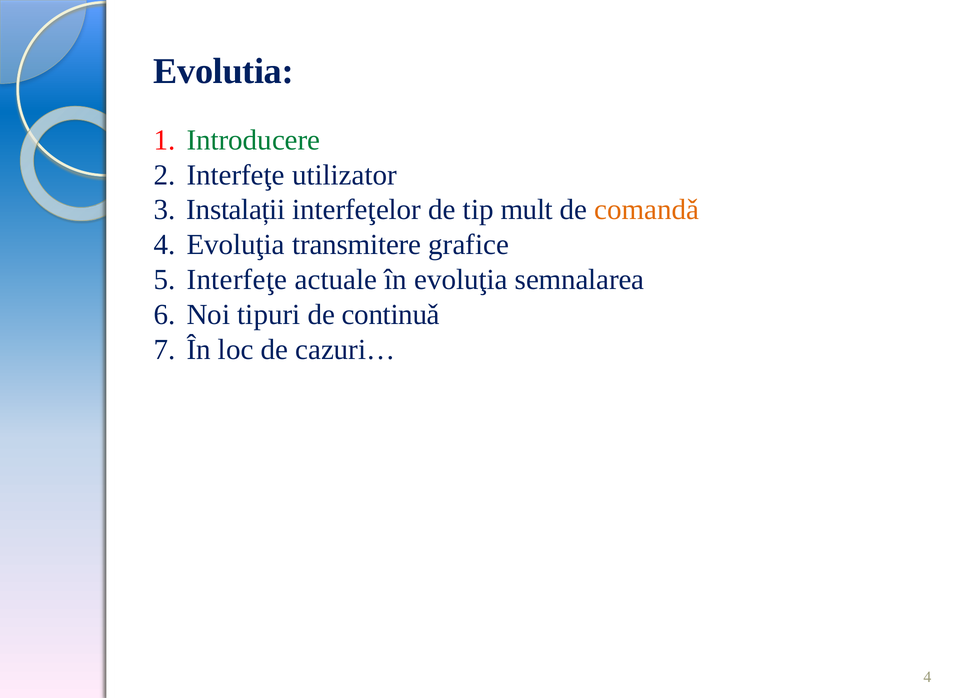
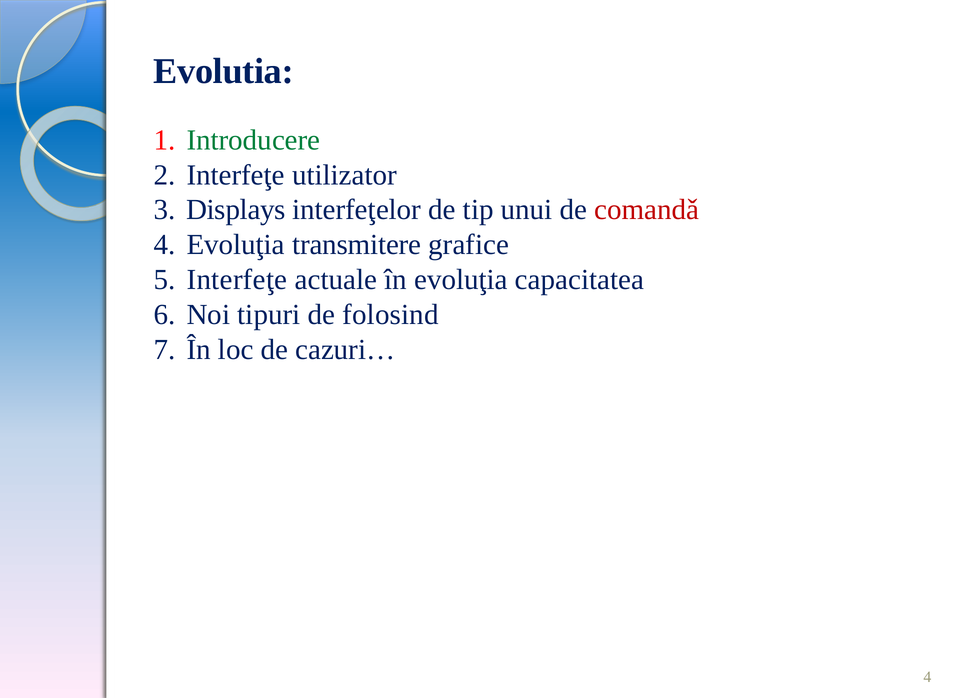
Instalații: Instalații -> Displays
mult: mult -> unui
comandǎ colour: orange -> red
semnalarea: semnalarea -> capacitatea
continuǎ: continuǎ -> folosind
